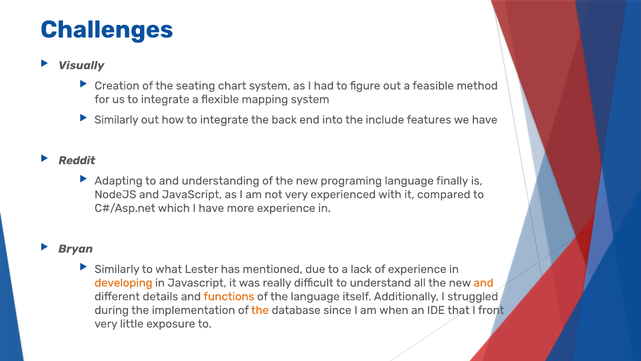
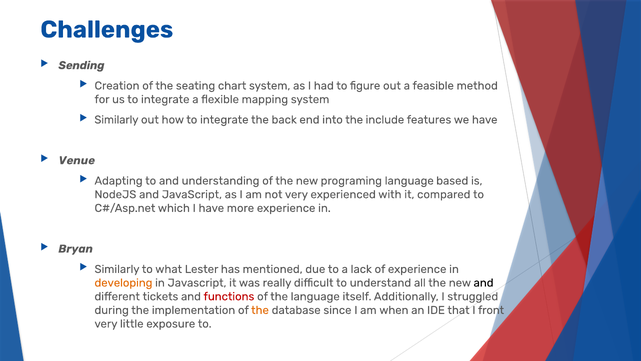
Visually: Visually -> Sending
Reddit: Reddit -> Venue
finally: finally -> based
and at (484, 283) colour: orange -> black
details: details -> tickets
functions colour: orange -> red
